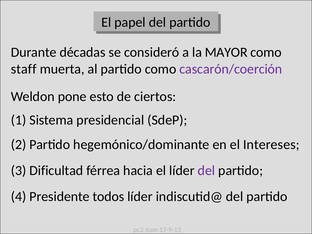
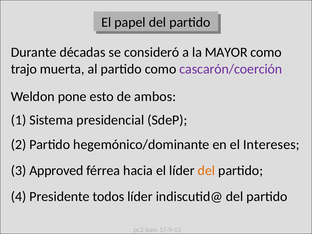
staff: staff -> trajo
ciertos: ciertos -> ambos
Dificultad: Dificultad -> Approved
del at (206, 170) colour: purple -> orange
